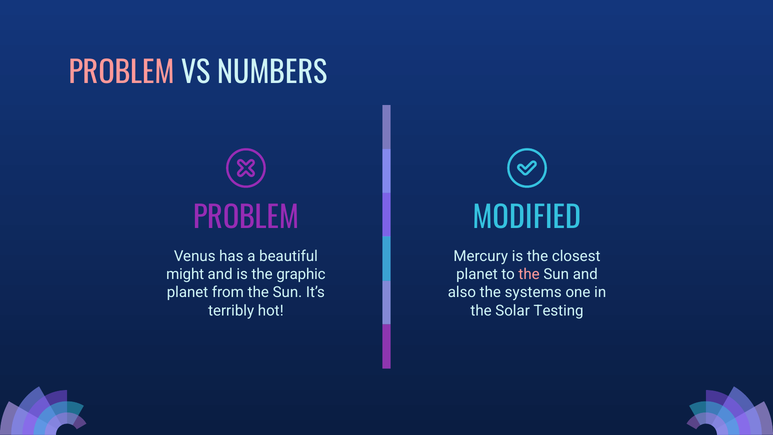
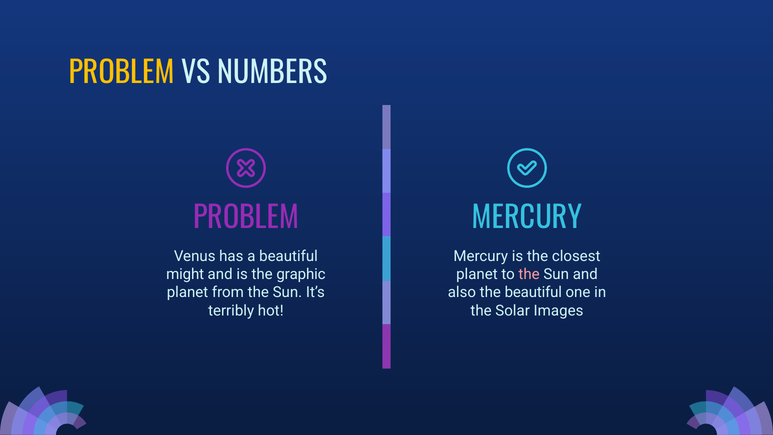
PROBLEM at (121, 74) colour: pink -> yellow
MODIFIED at (527, 218): MODIFIED -> MERCURY
the systems: systems -> beautiful
Testing: Testing -> Images
